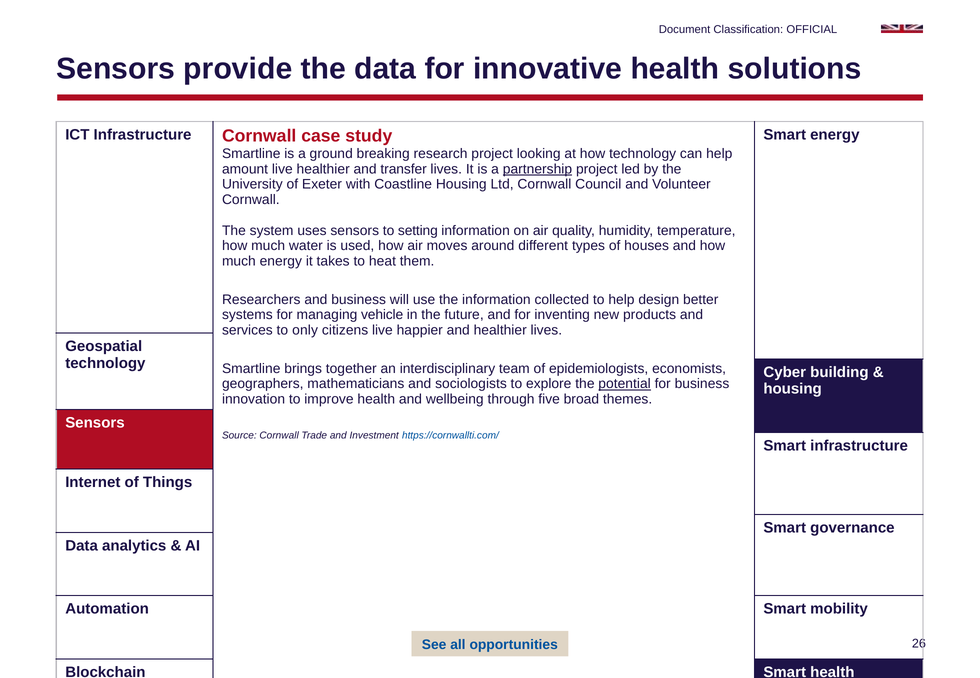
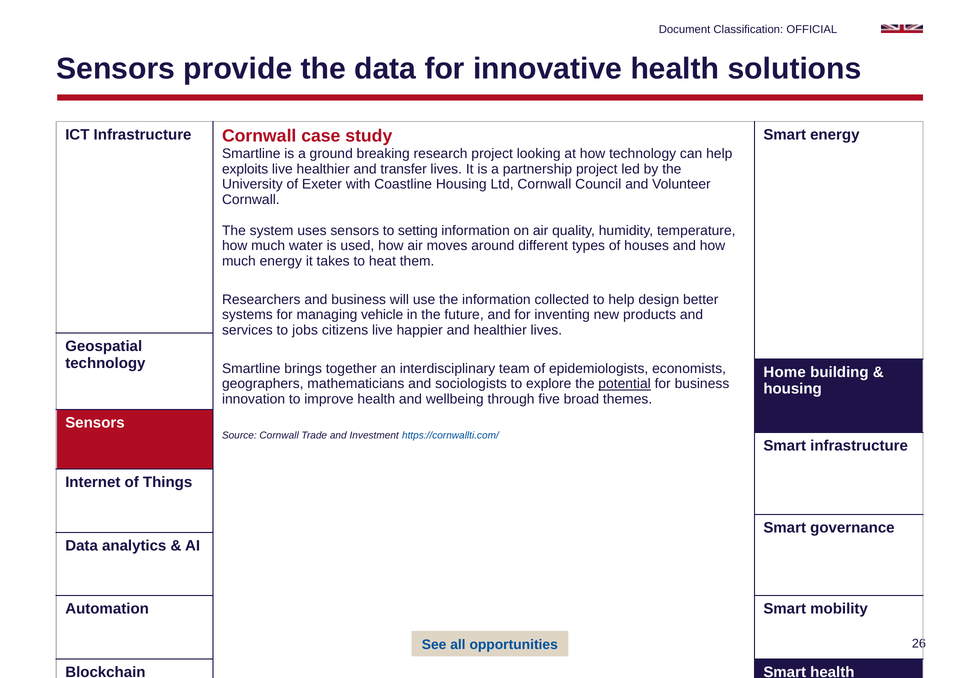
amount: amount -> exploits
partnership underline: present -> none
only: only -> jobs
Cyber: Cyber -> Home
